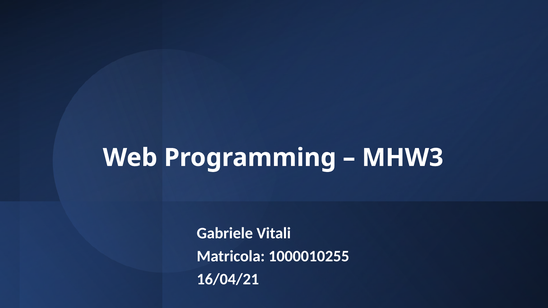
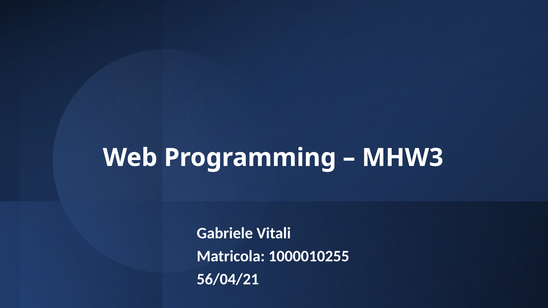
16/04/21: 16/04/21 -> 56/04/21
